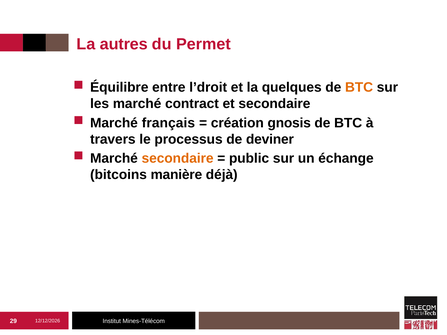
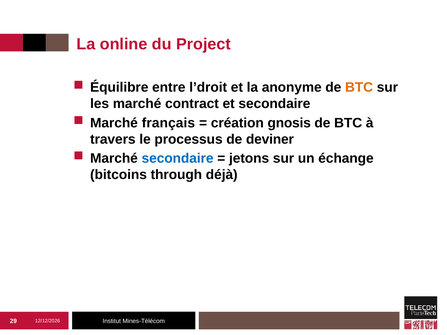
autres: autres -> online
Permet: Permet -> Project
quelques: quelques -> anonyme
secondaire at (178, 159) colour: orange -> blue
public: public -> jetons
manière: manière -> through
